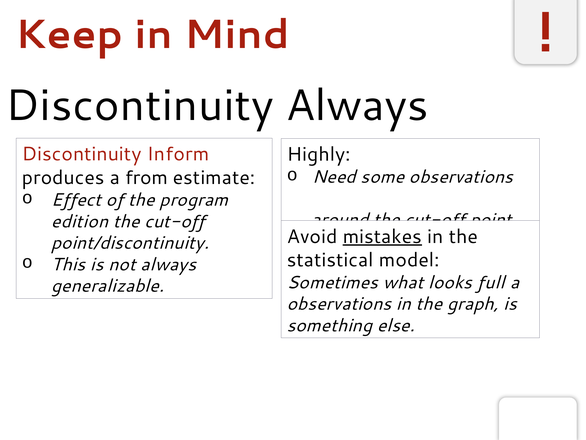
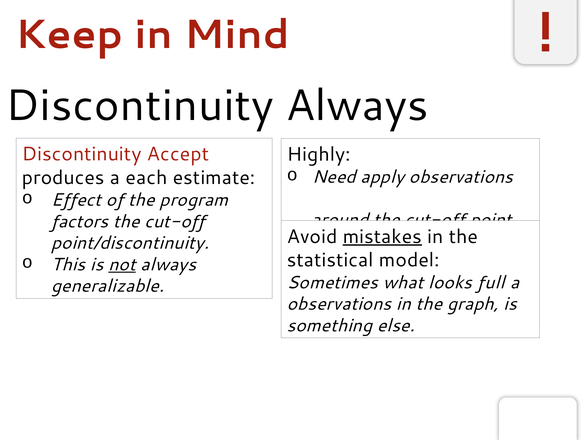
Inform: Inform -> Accept
some: some -> apply
from: from -> each
edition: edition -> factors
not underline: none -> present
